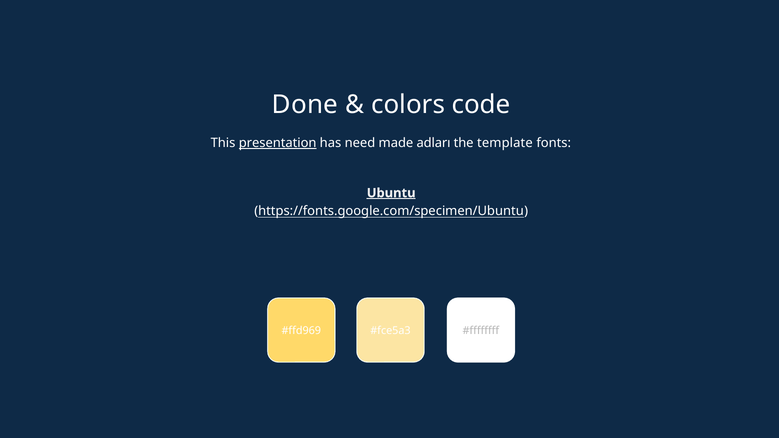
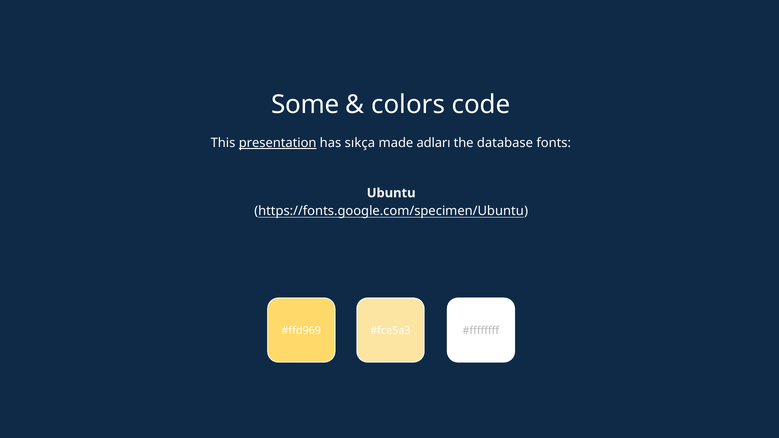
Done: Done -> Some
need: need -> sıkça
template: template -> database
Ubuntu underline: present -> none
